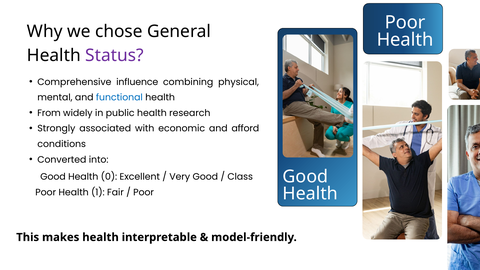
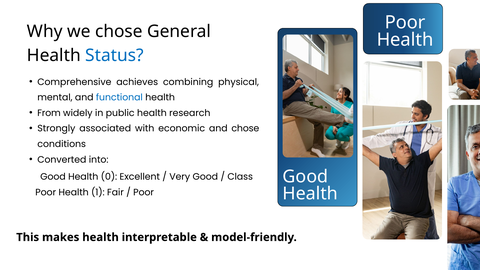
Status colour: purple -> blue
influence: influence -> achieves
and afford: afford -> chose
